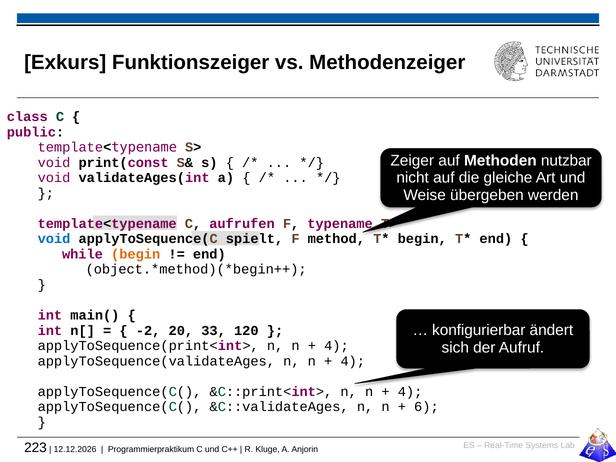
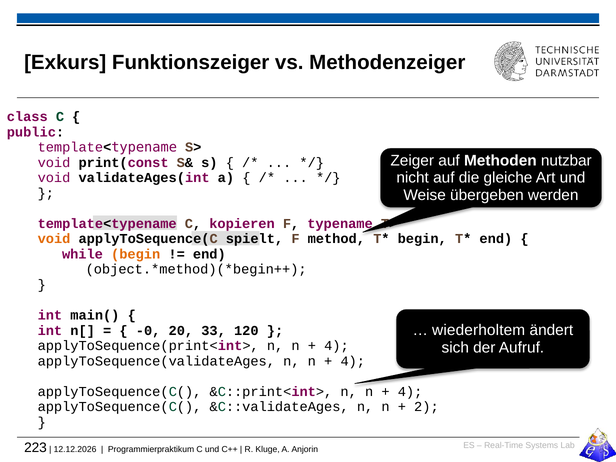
aufrufen: aufrufen -> kopieren
void at (54, 239) colour: blue -> orange
konfigurierbar: konfigurierbar -> wiederholtem
-2: -2 -> -0
6: 6 -> 2
